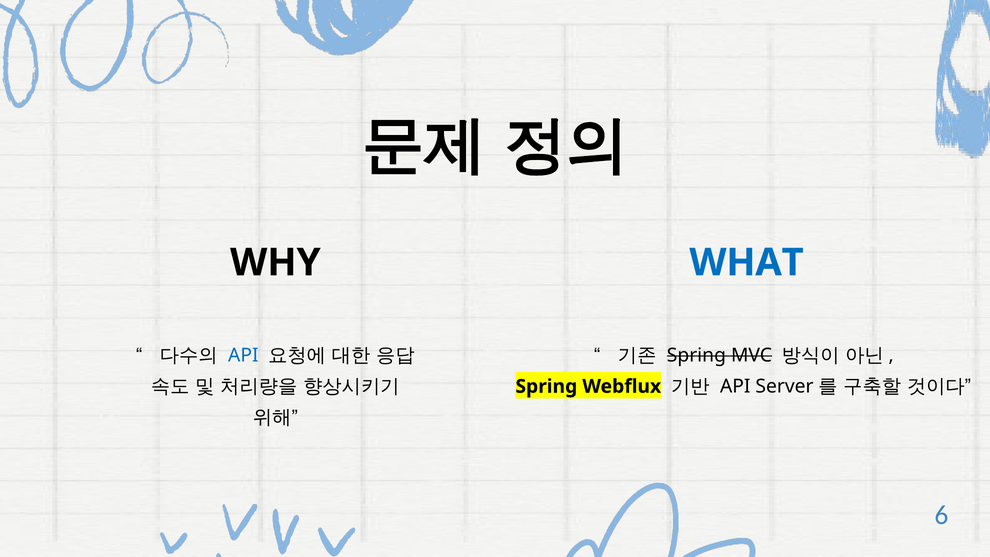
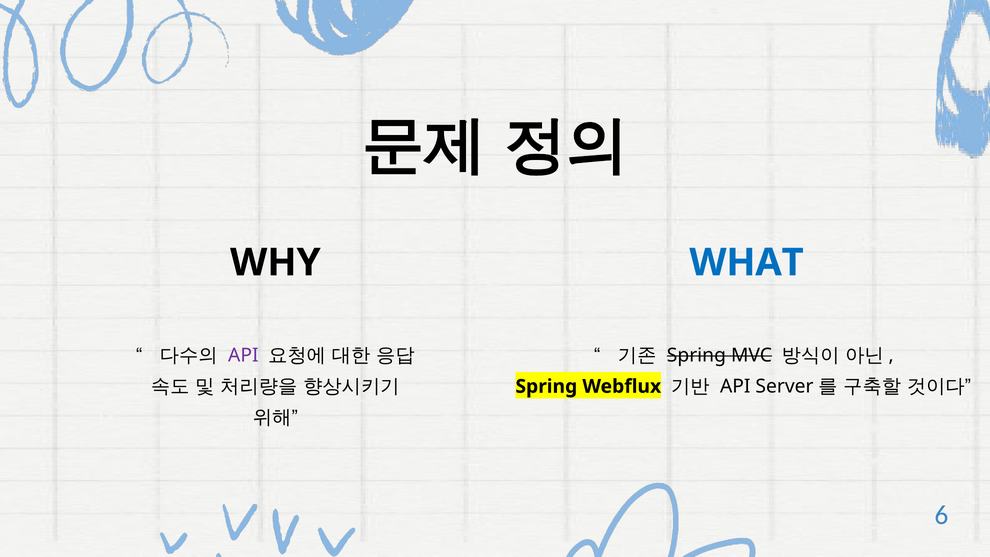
API at (243, 355) colour: blue -> purple
